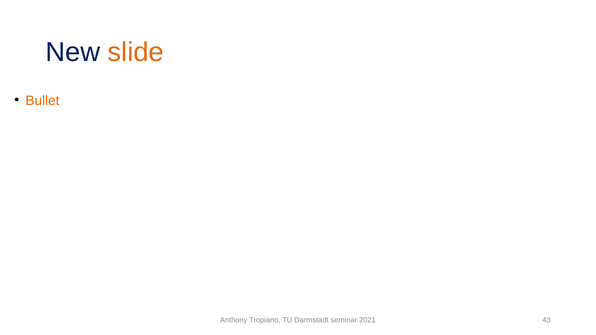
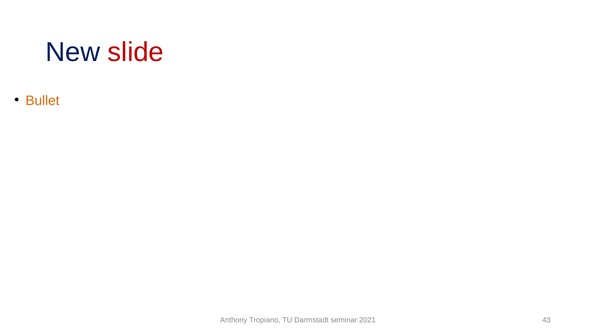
slide colour: orange -> red
